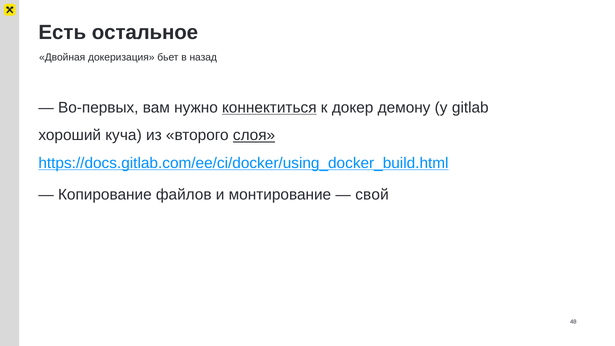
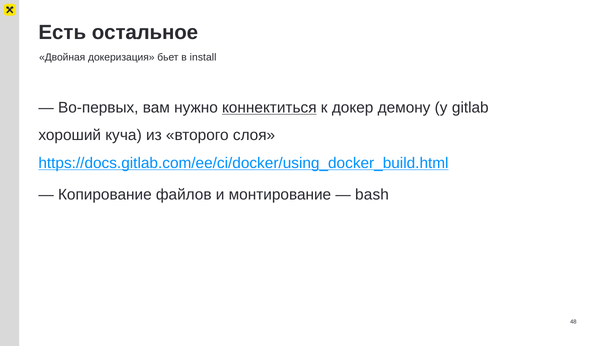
назад: назад -> install
слоя underline: present -> none
свой: свой -> bash
